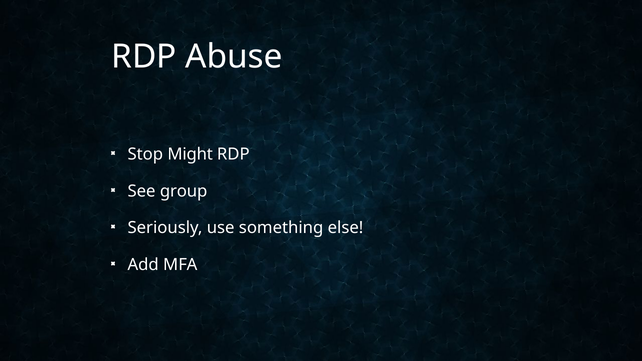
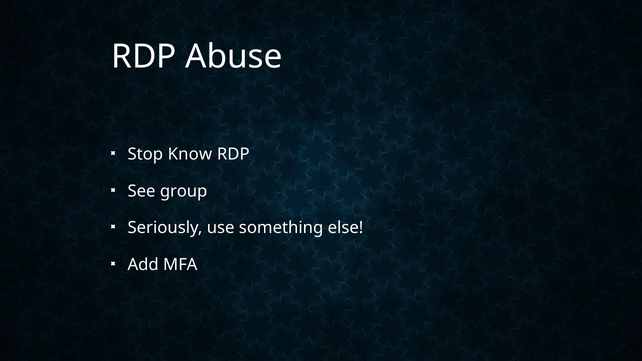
Might: Might -> Know
